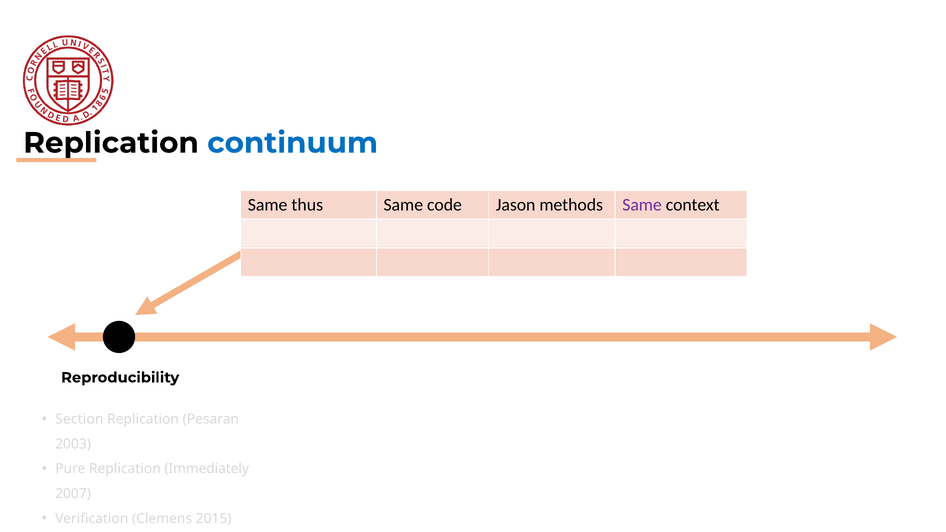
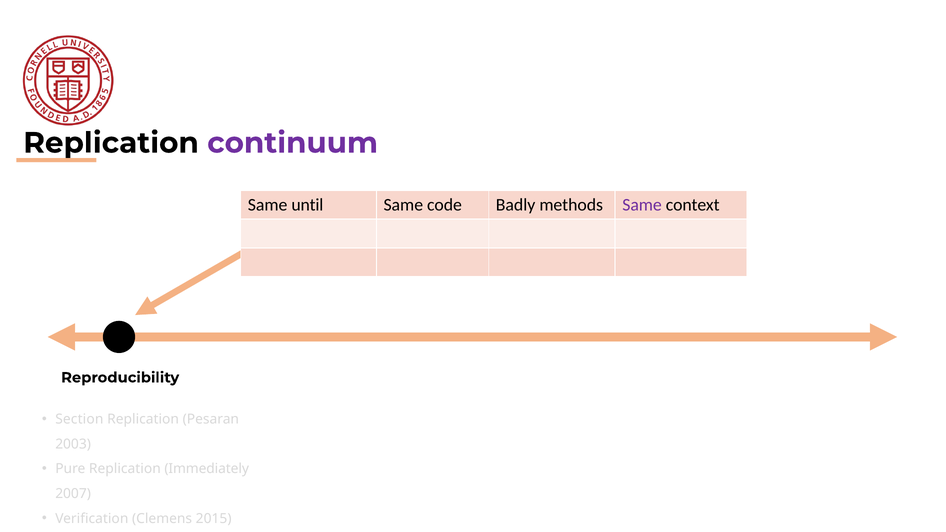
continuum colour: blue -> purple
thus: thus -> until
Jason: Jason -> Badly
